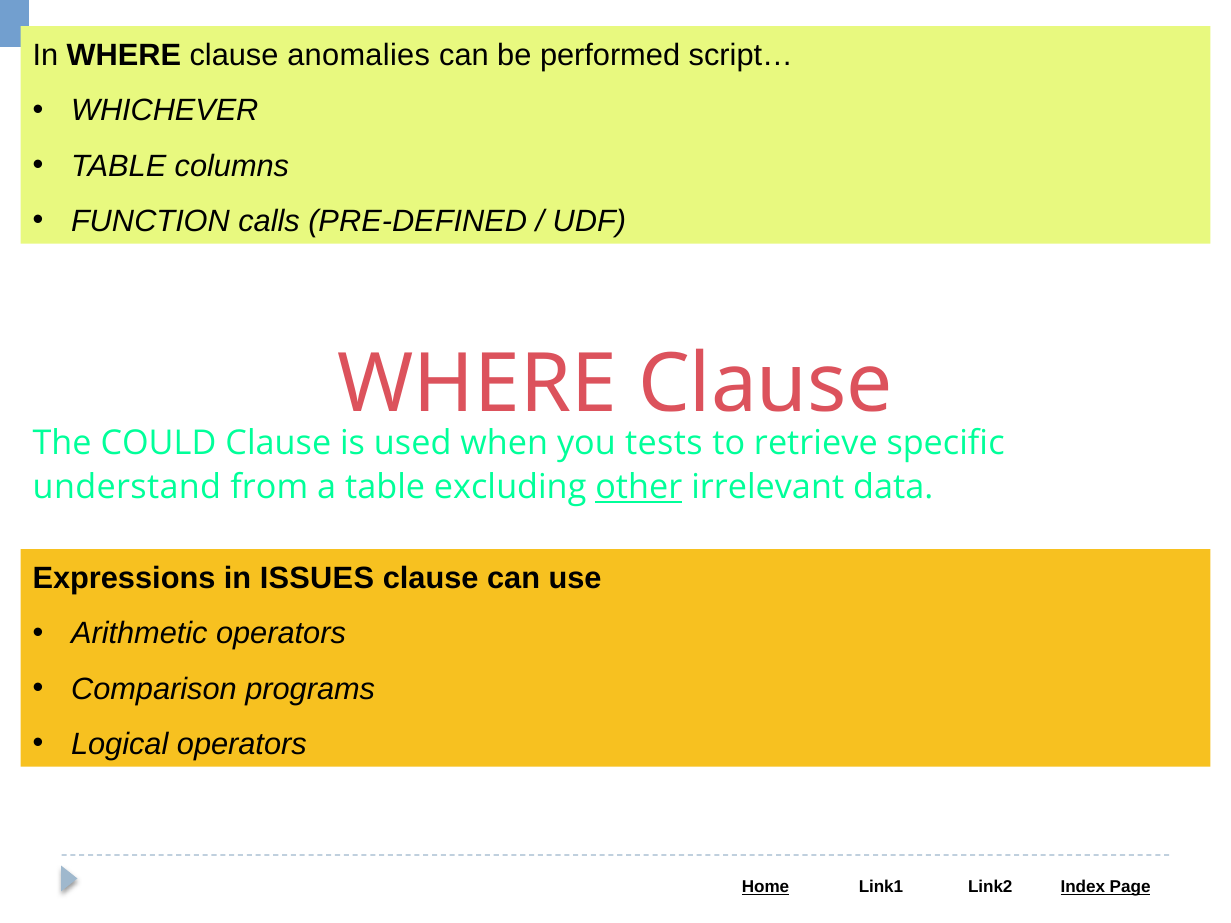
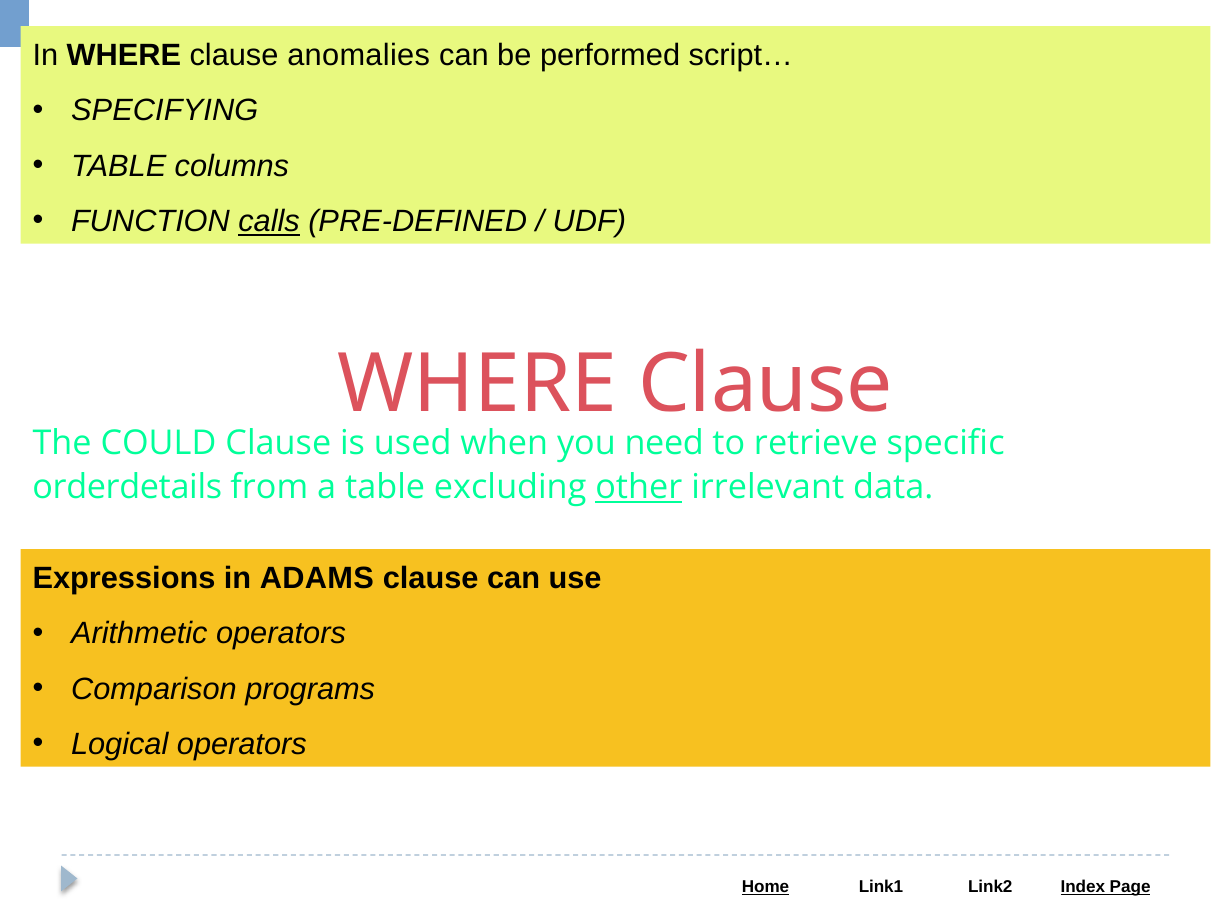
WHICHEVER: WHICHEVER -> SPECIFYING
calls underline: none -> present
tests: tests -> need
understand: understand -> orderdetails
ISSUES: ISSUES -> ADAMS
